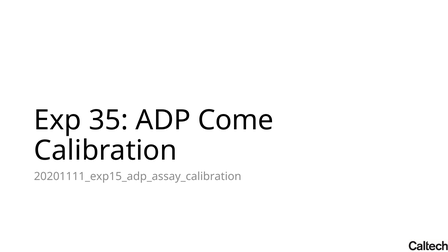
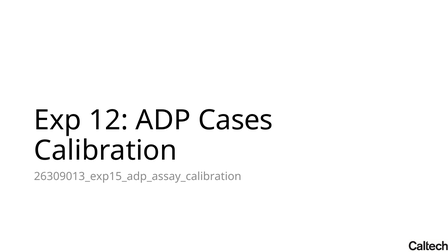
35: 35 -> 12
Come: Come -> Cases
20201111_exp15_adp_assay_calibration: 20201111_exp15_adp_assay_calibration -> 26309013_exp15_adp_assay_calibration
